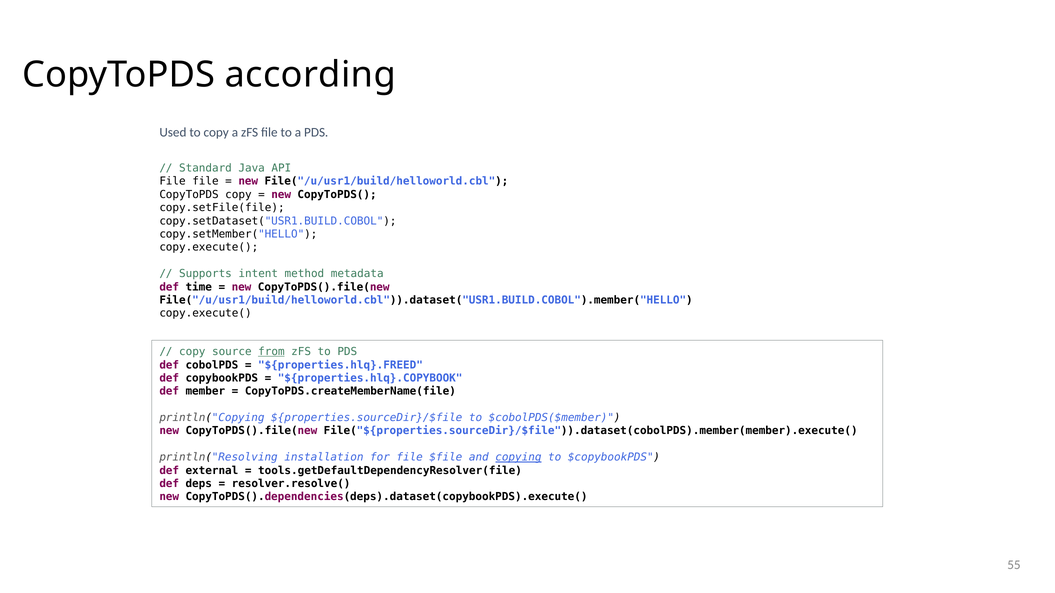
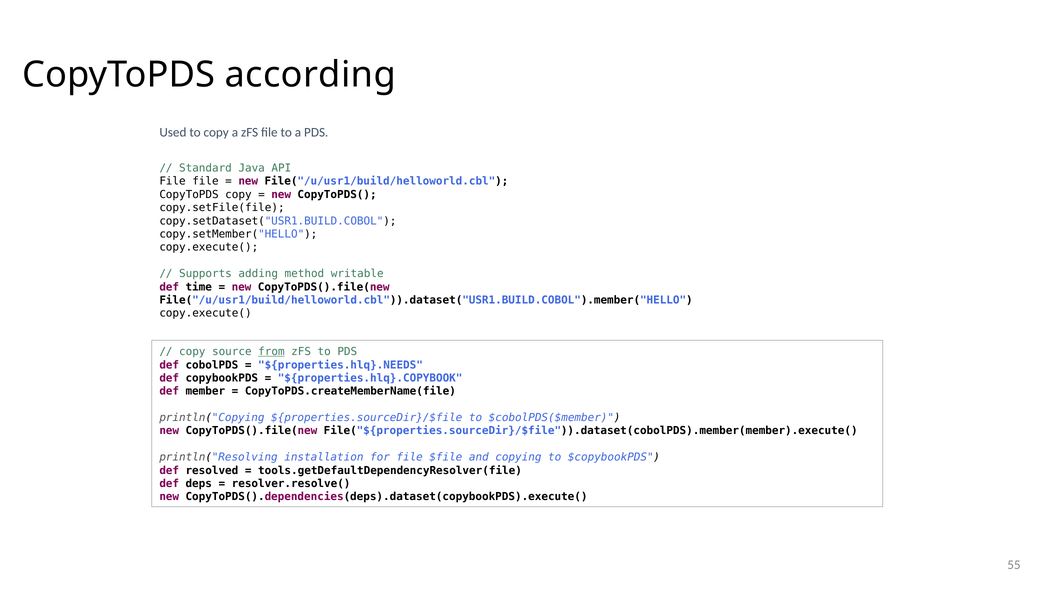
intent: intent -> adding
metadata: metadata -> writable
${properties.hlq}.FREED: ${properties.hlq}.FREED -> ${properties.hlq}.NEEDS
copying underline: present -> none
external: external -> resolved
